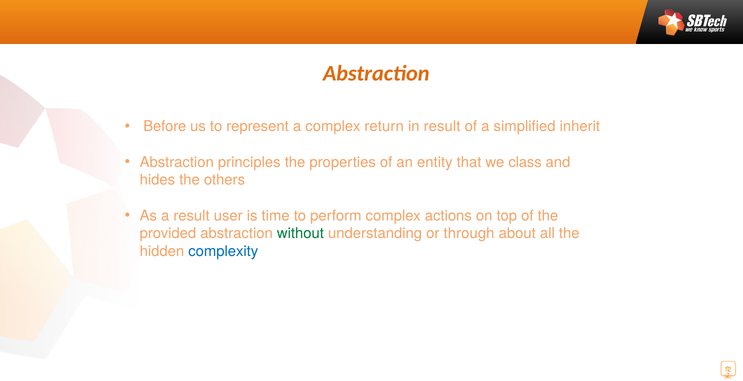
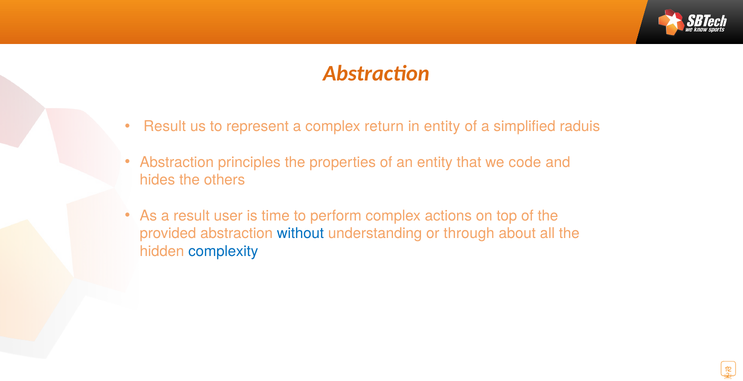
Before at (165, 127): Before -> Result
in result: result -> entity
inherit: inherit -> raduis
class: class -> code
without colour: green -> blue
